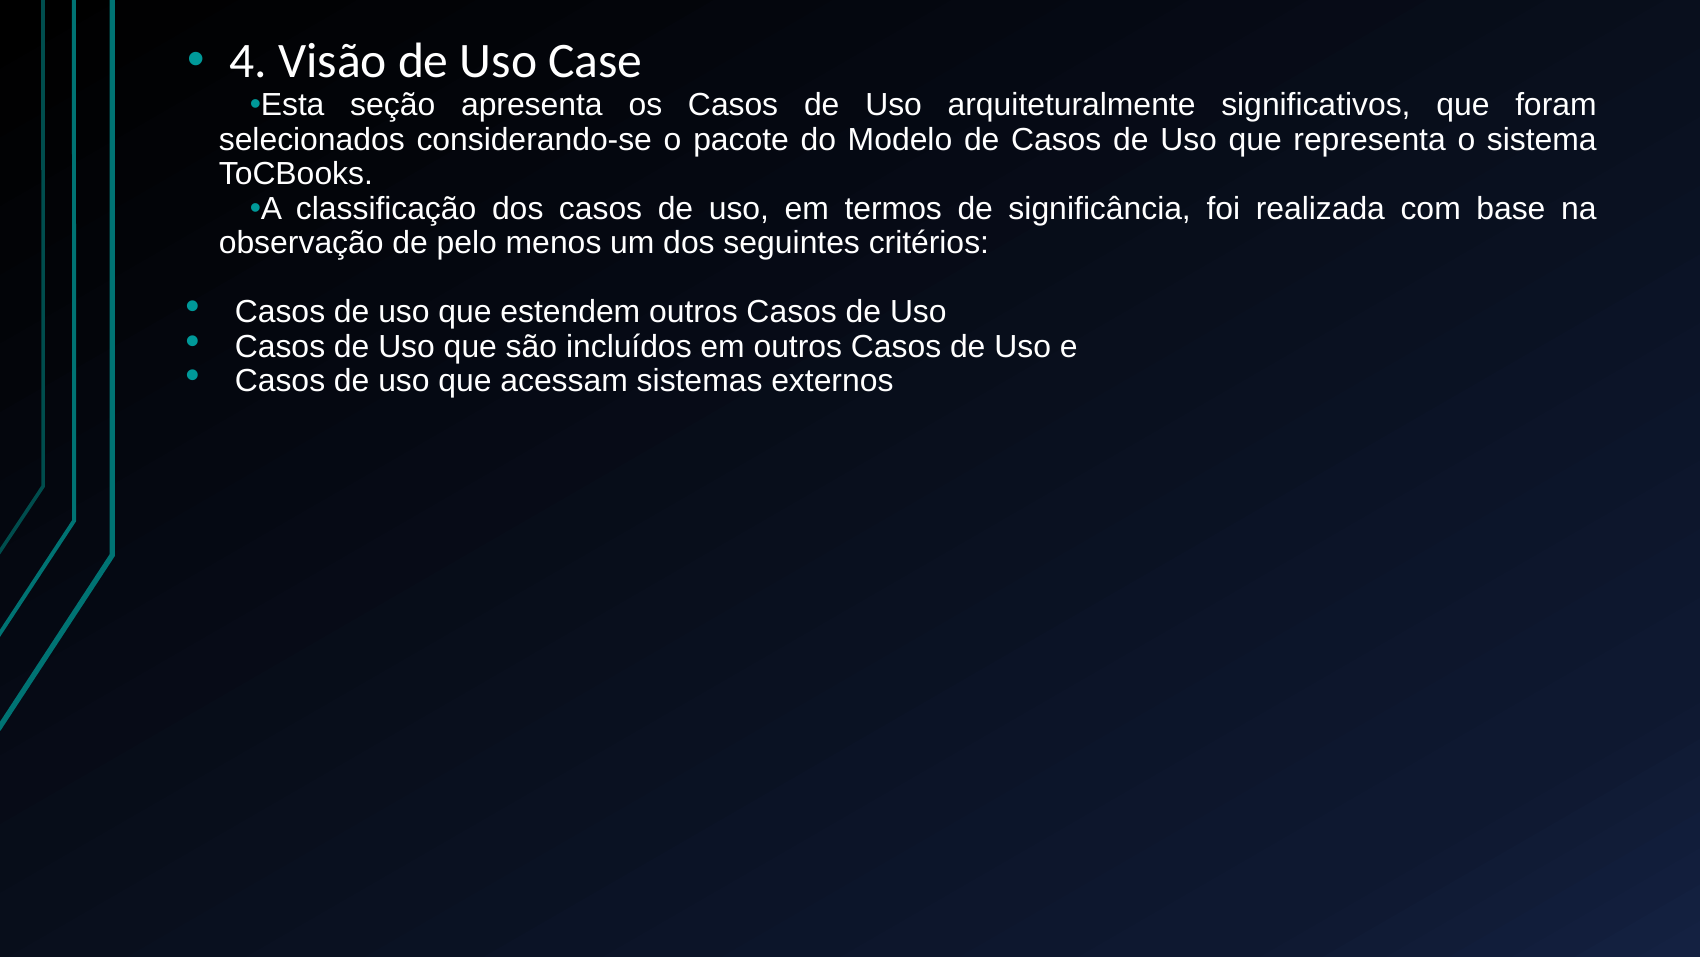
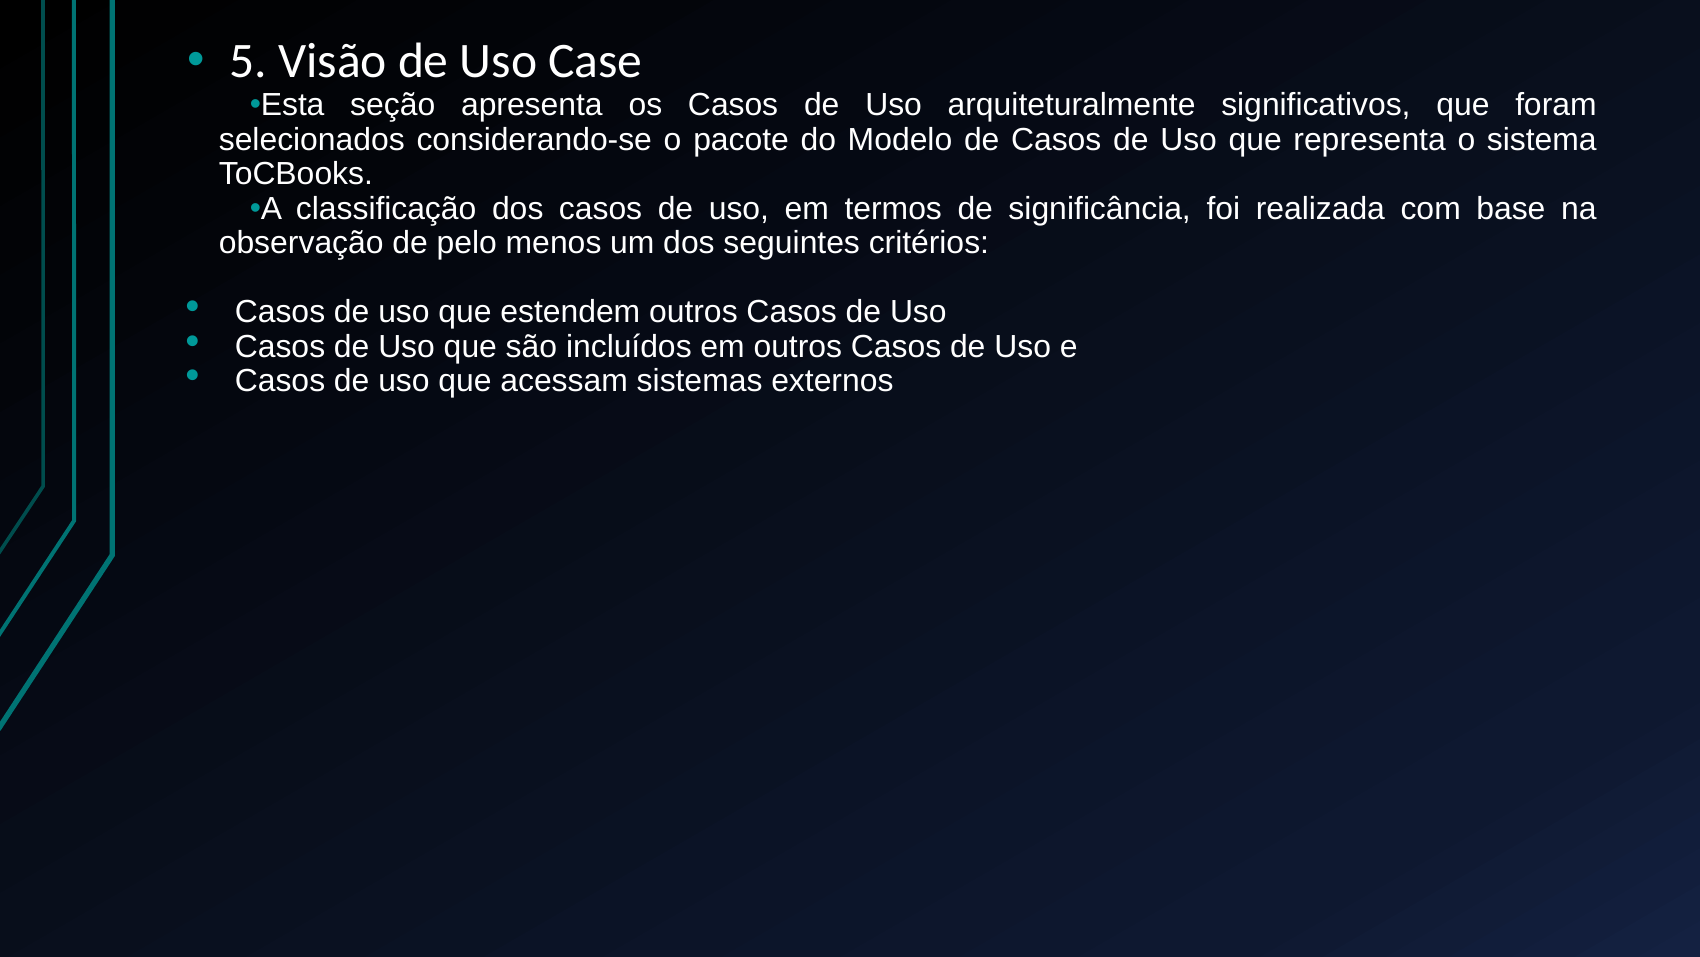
4: 4 -> 5
